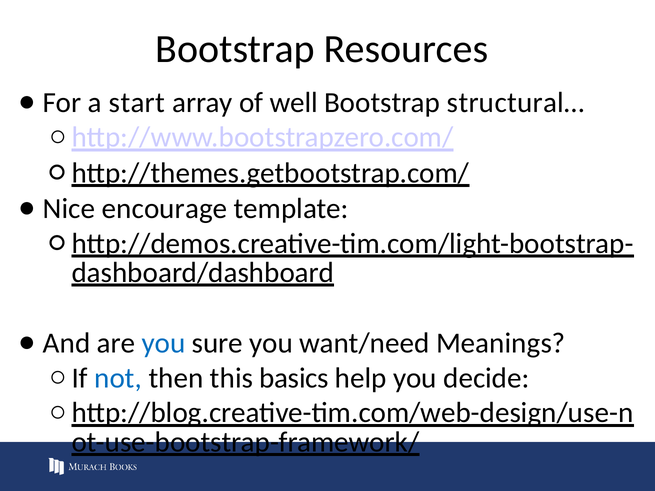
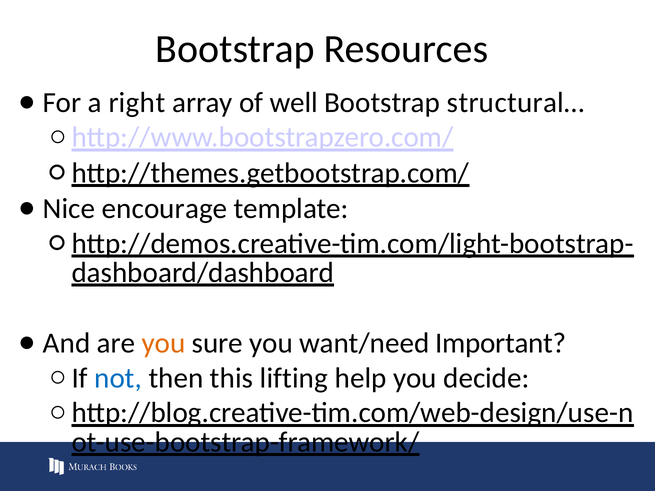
start: start -> right
you at (164, 343) colour: blue -> orange
Meanings: Meanings -> Important
basics: basics -> lifting
